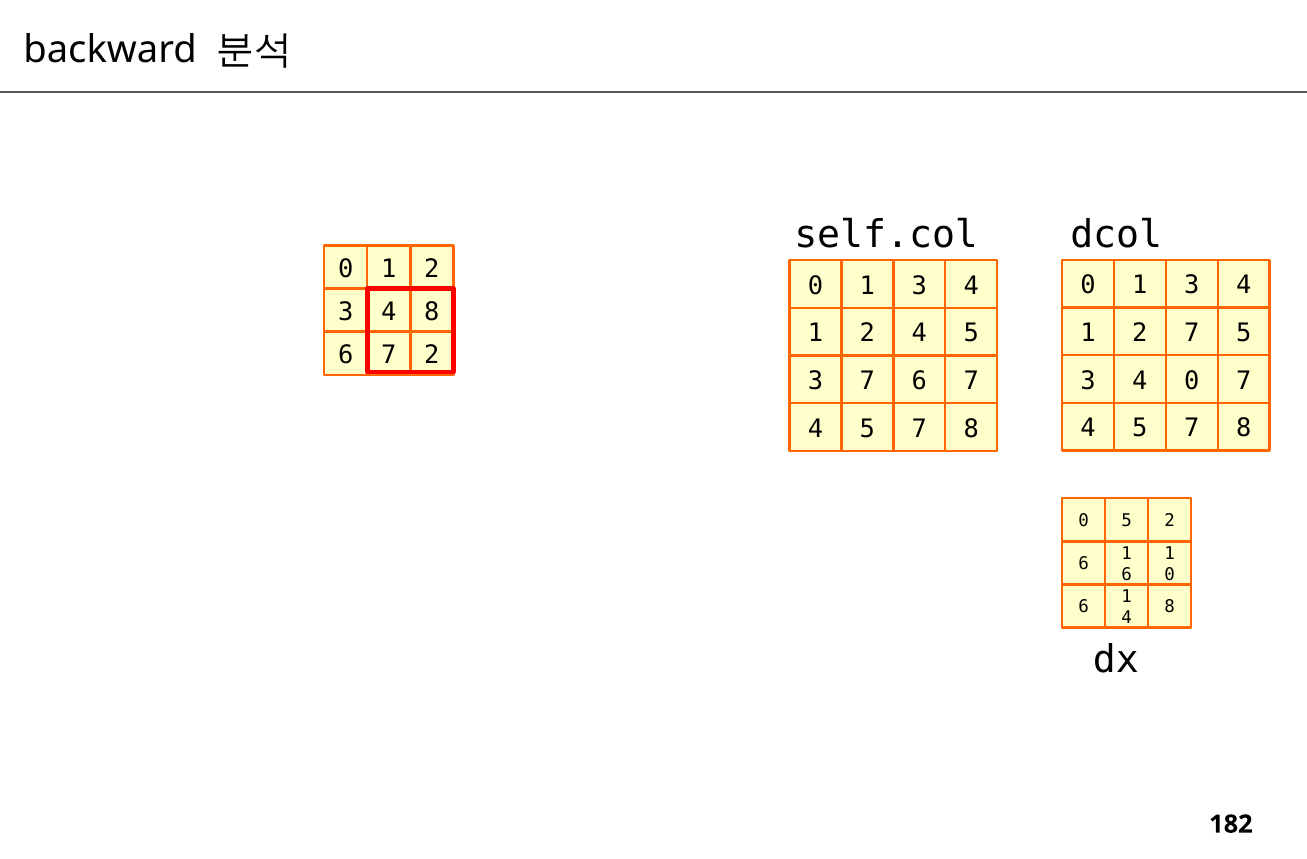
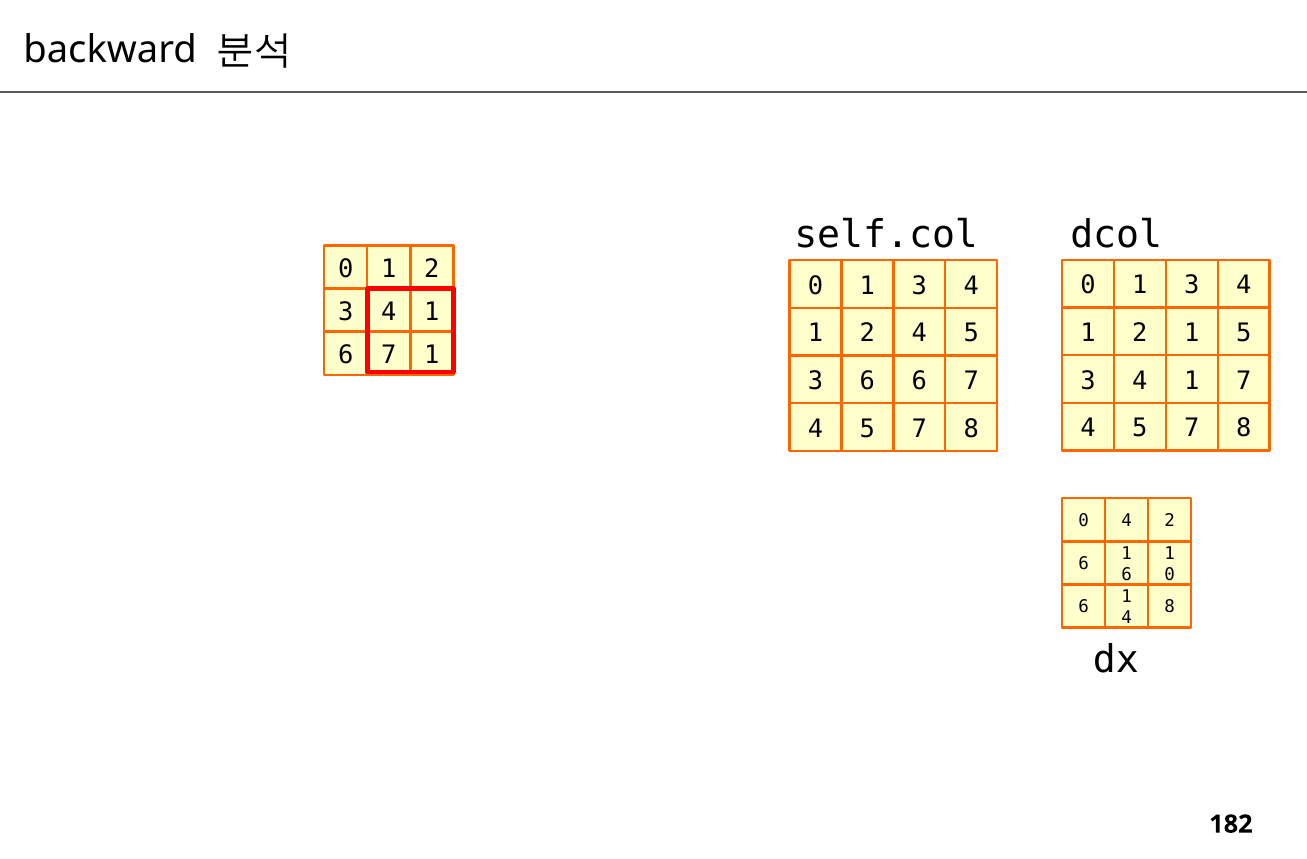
8 at (432, 312): 8 -> 1
2 7: 7 -> 1
7 2: 2 -> 1
0 at (1192, 381): 0 -> 1
3 7: 7 -> 6
0 5: 5 -> 4
